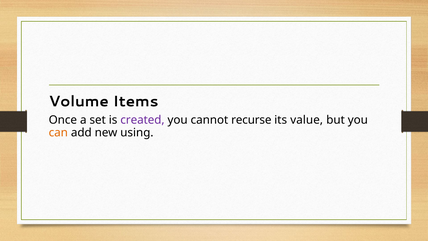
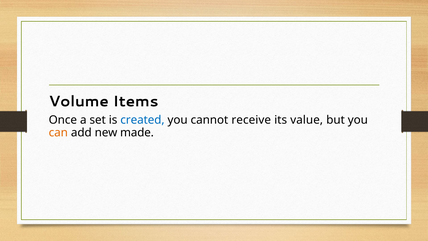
created colour: purple -> blue
recurse: recurse -> receive
using: using -> made
